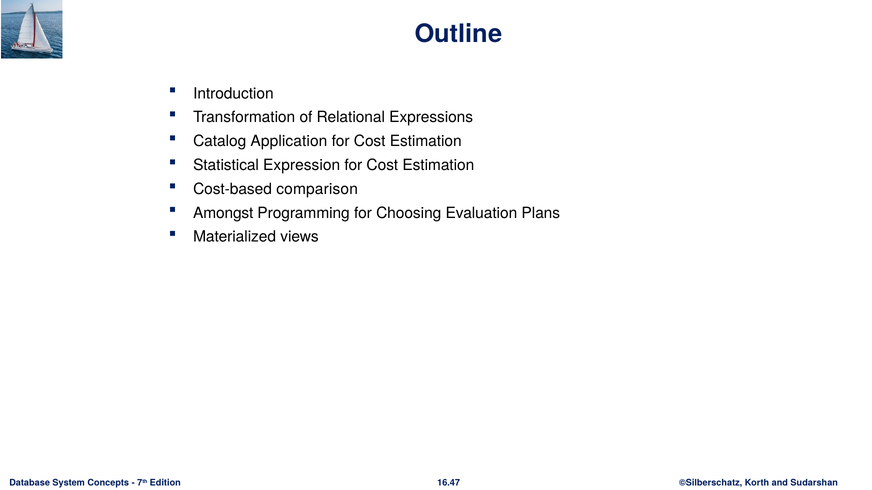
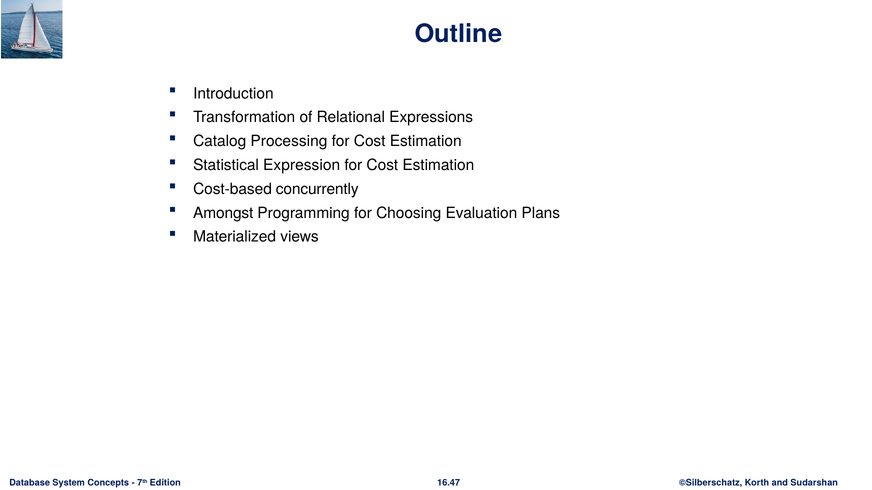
Application: Application -> Processing
comparison: comparison -> concurrently
